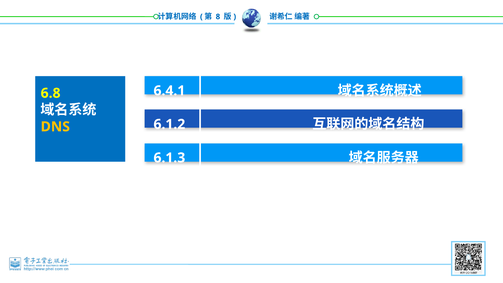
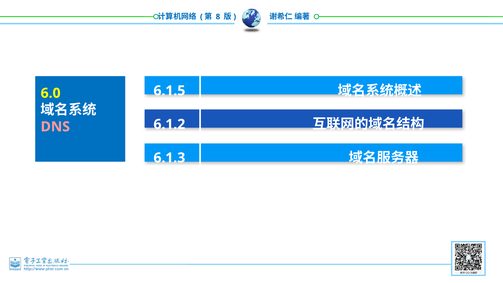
6.4.1: 6.4.1 -> 6.1.5
6.8: 6.8 -> 6.0
DNS colour: yellow -> pink
